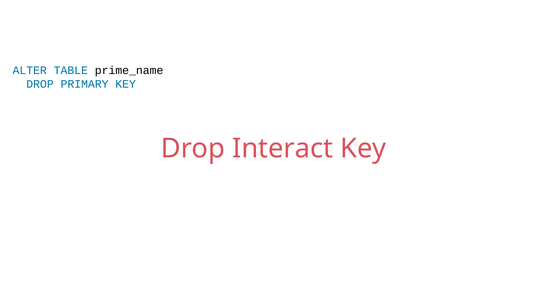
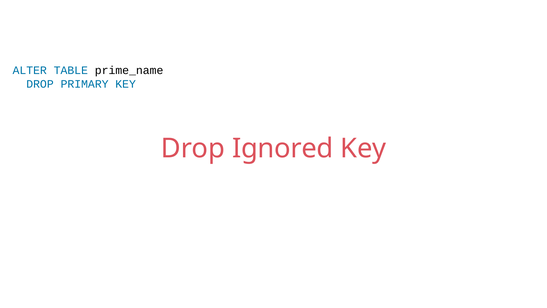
Interact: Interact -> Ignored
